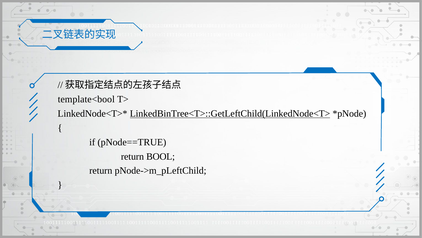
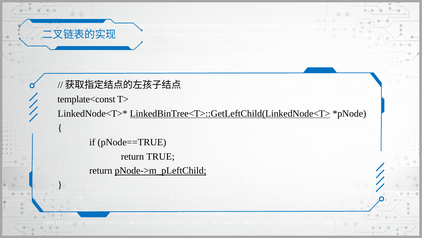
template<bool: template<bool -> template<const
BOOL: BOOL -> TRUE
pNode->m_pLeftChild underline: none -> present
